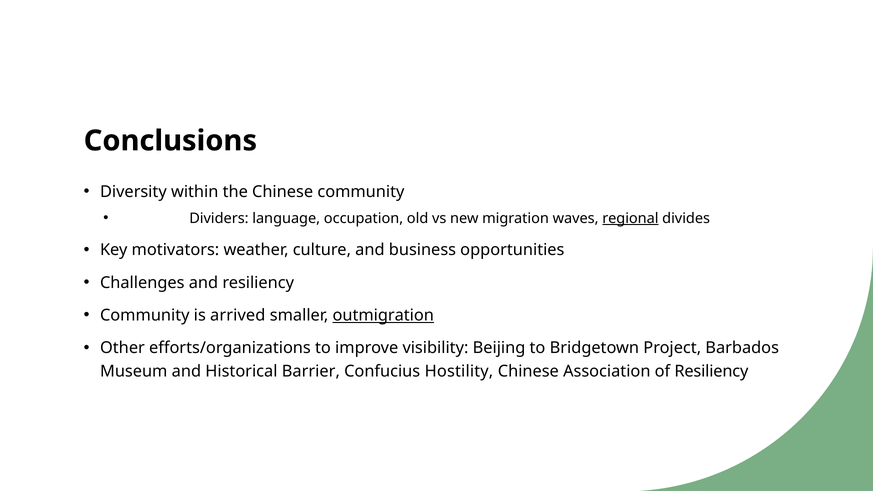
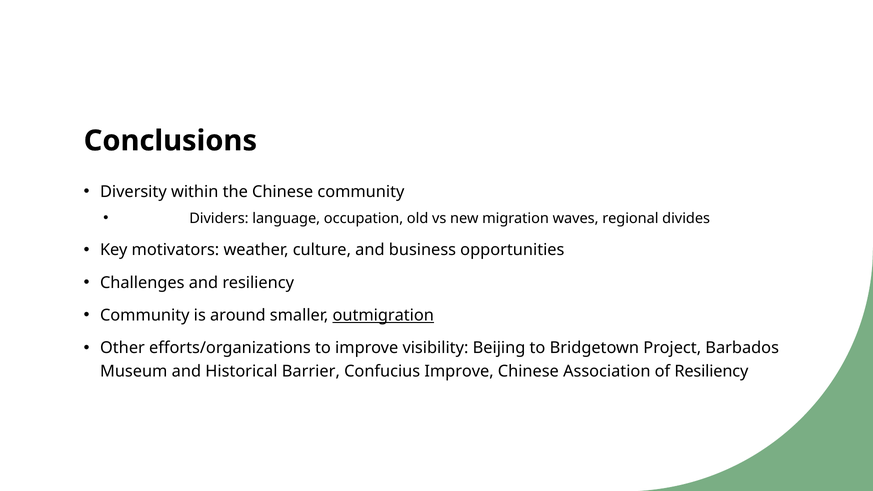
regional underline: present -> none
arrived: arrived -> around
Confucius Hostility: Hostility -> Improve
